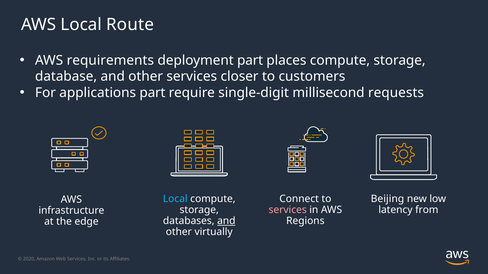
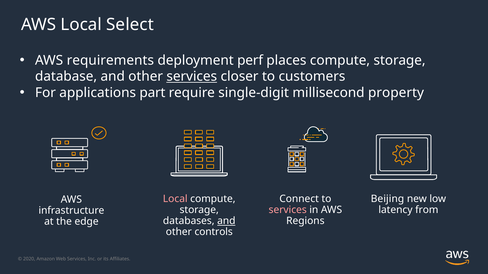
Route: Route -> Select
deployment part: part -> perf
services at (192, 77) underline: none -> present
requests: requests -> property
Local at (175, 199) colour: light blue -> pink
virtually: virtually -> controls
